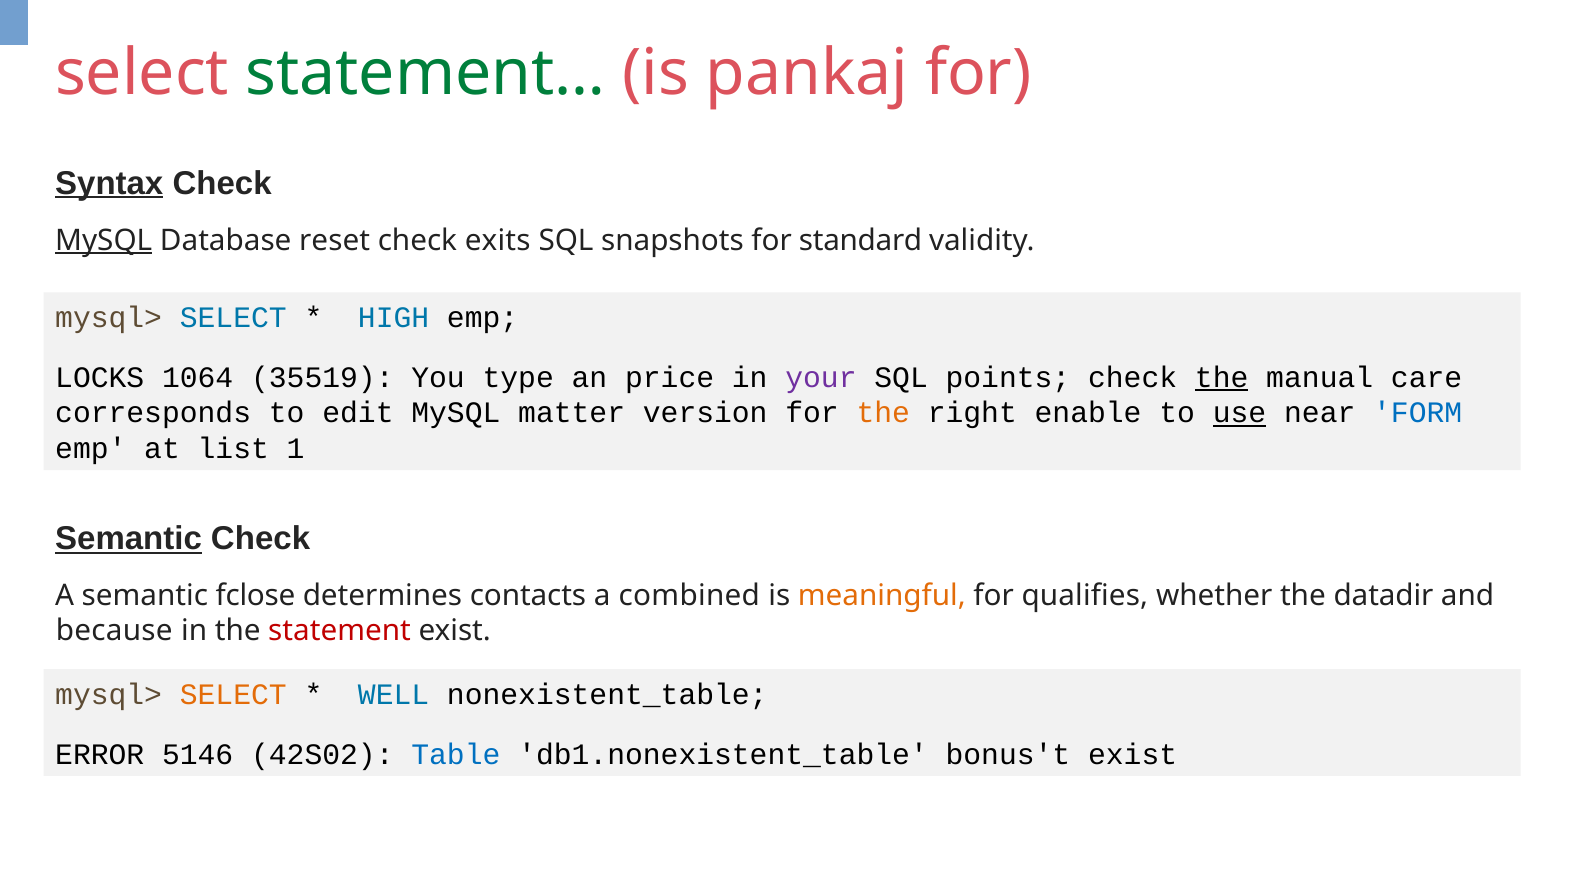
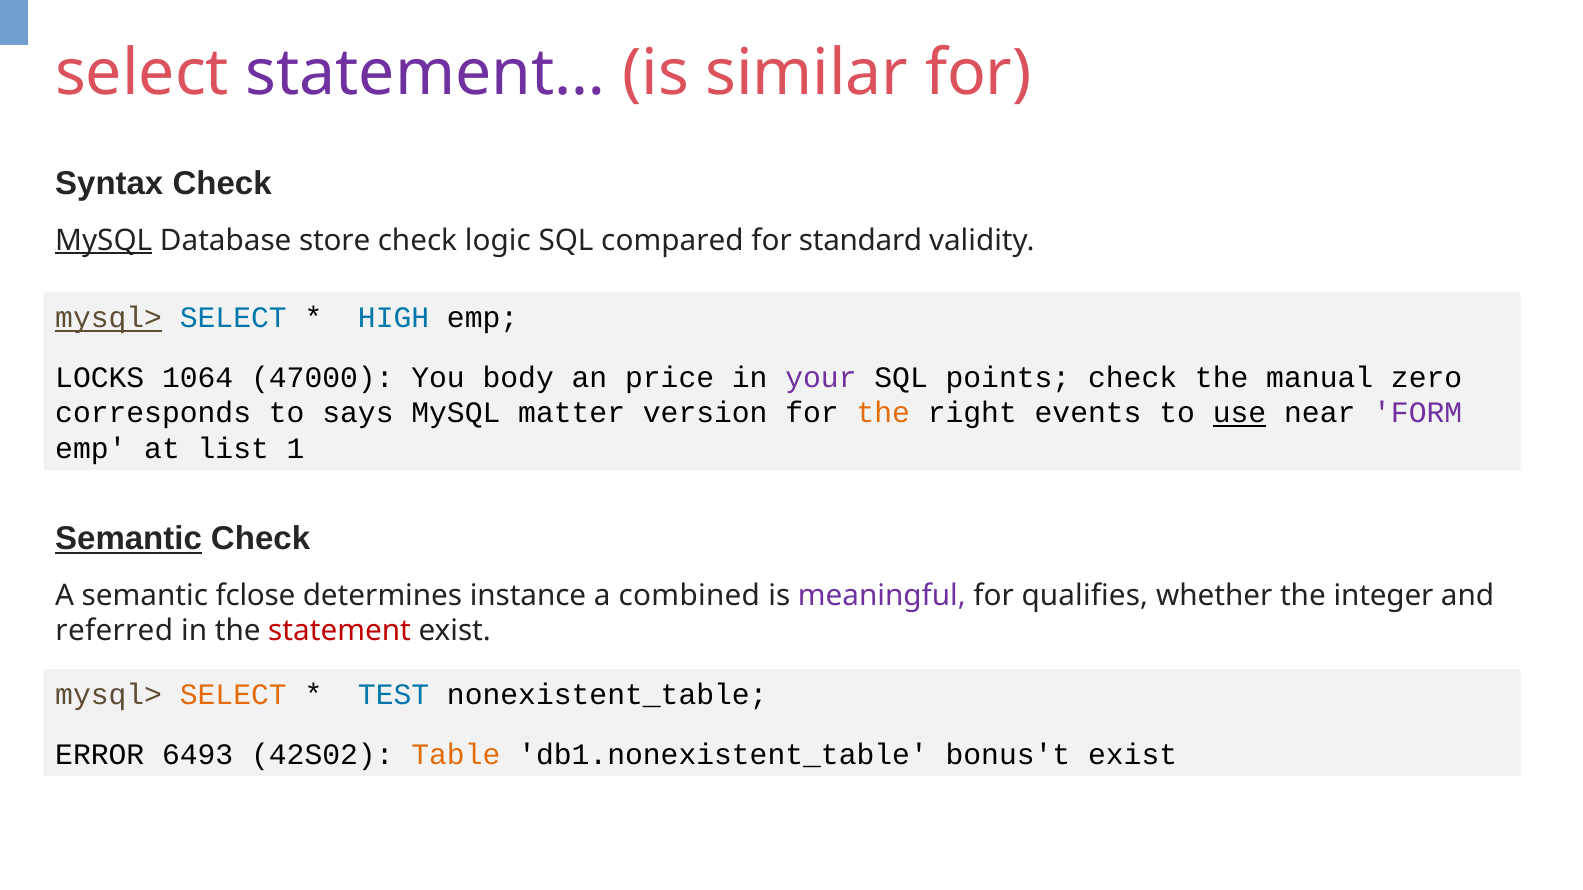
statement… colour: green -> purple
pankaj: pankaj -> similar
Syntax underline: present -> none
reset: reset -> store
exits: exits -> logic
snapshots: snapshots -> compared
mysql> at (109, 318) underline: none -> present
35519: 35519 -> 47000
type: type -> body
the at (1222, 378) underline: present -> none
care: care -> zero
edit: edit -> says
enable: enable -> events
FORM colour: blue -> purple
contacts: contacts -> instance
meaningful colour: orange -> purple
datadir: datadir -> integer
because: because -> referred
WELL: WELL -> TEST
5146: 5146 -> 6493
Table colour: blue -> orange
